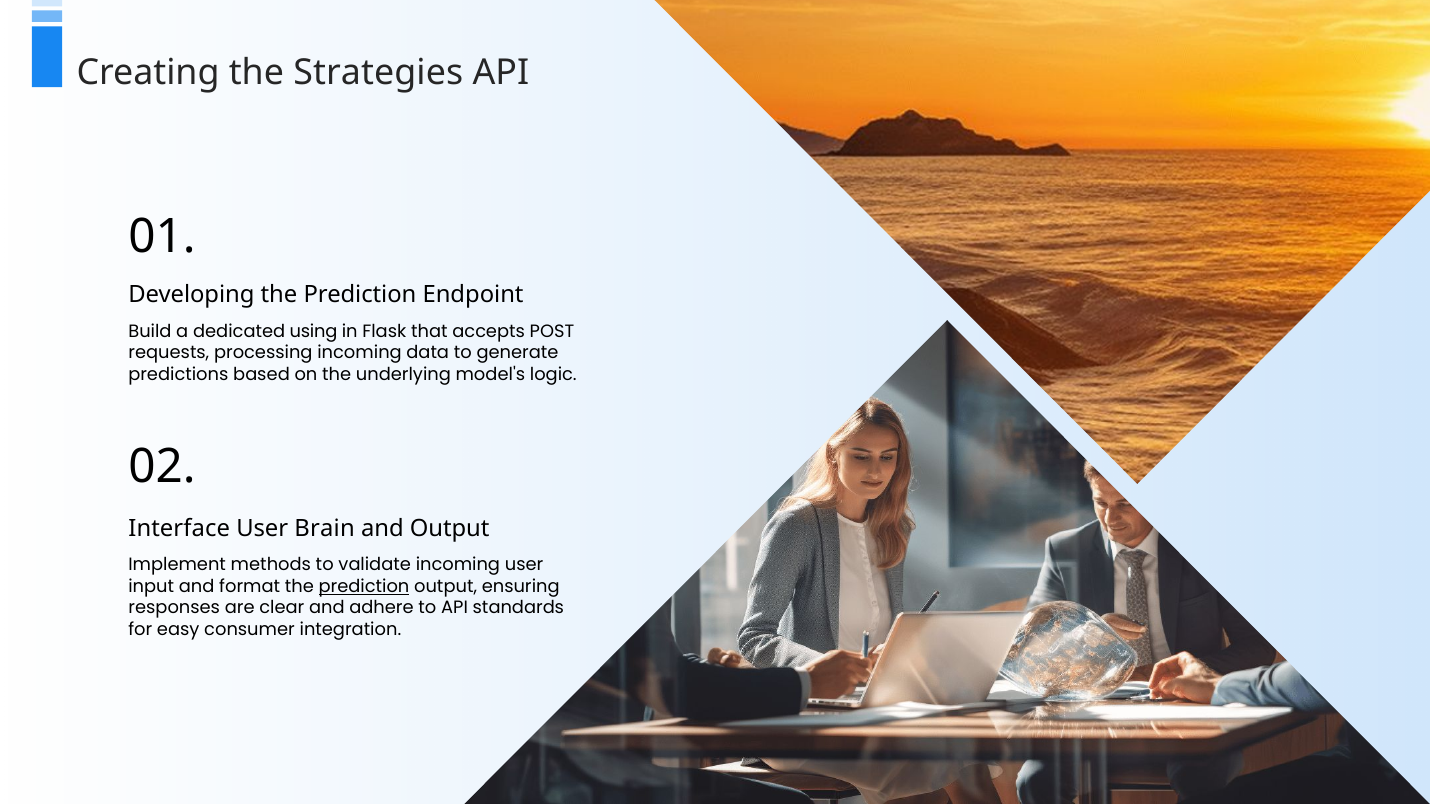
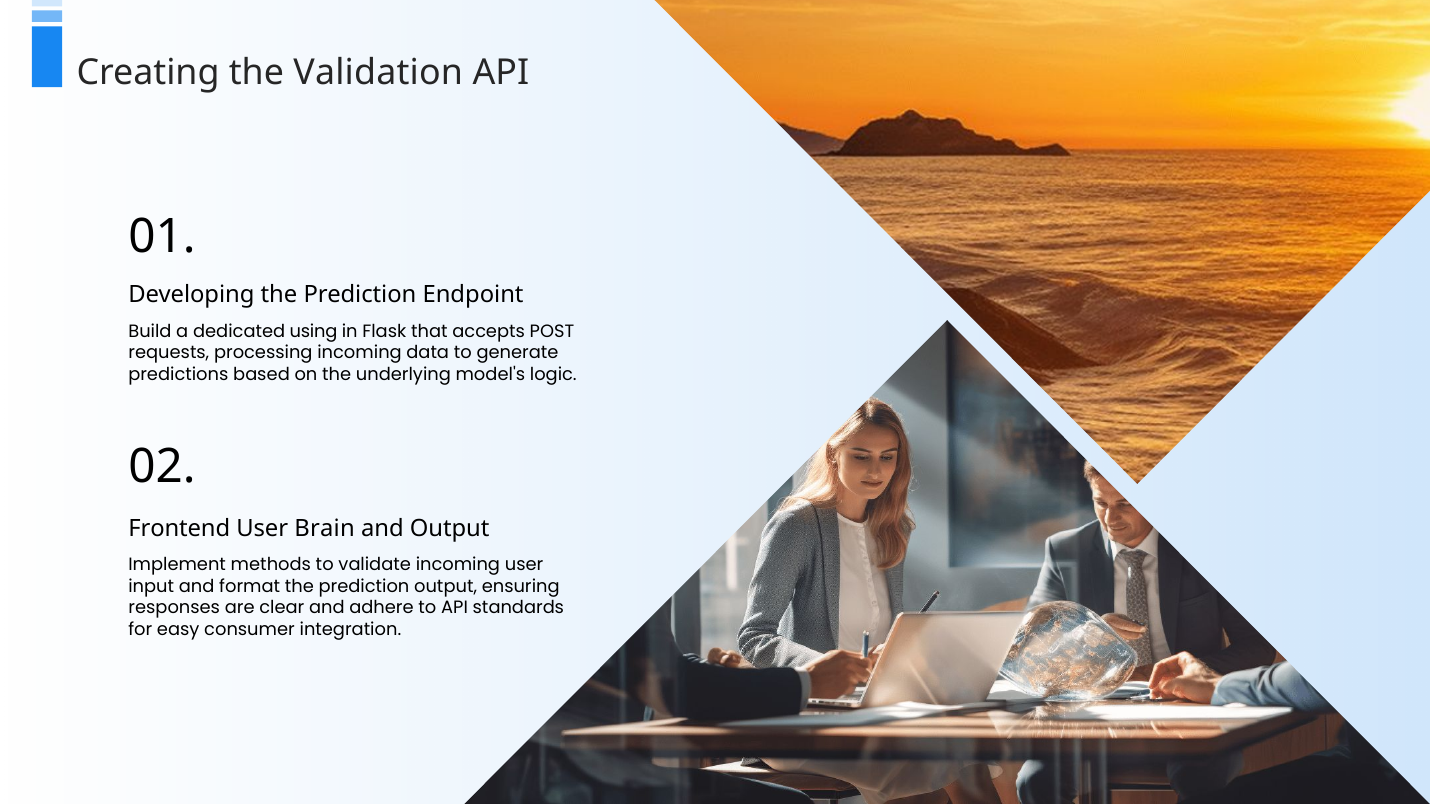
Strategies: Strategies -> Validation
Interface: Interface -> Frontend
prediction at (364, 587) underline: present -> none
